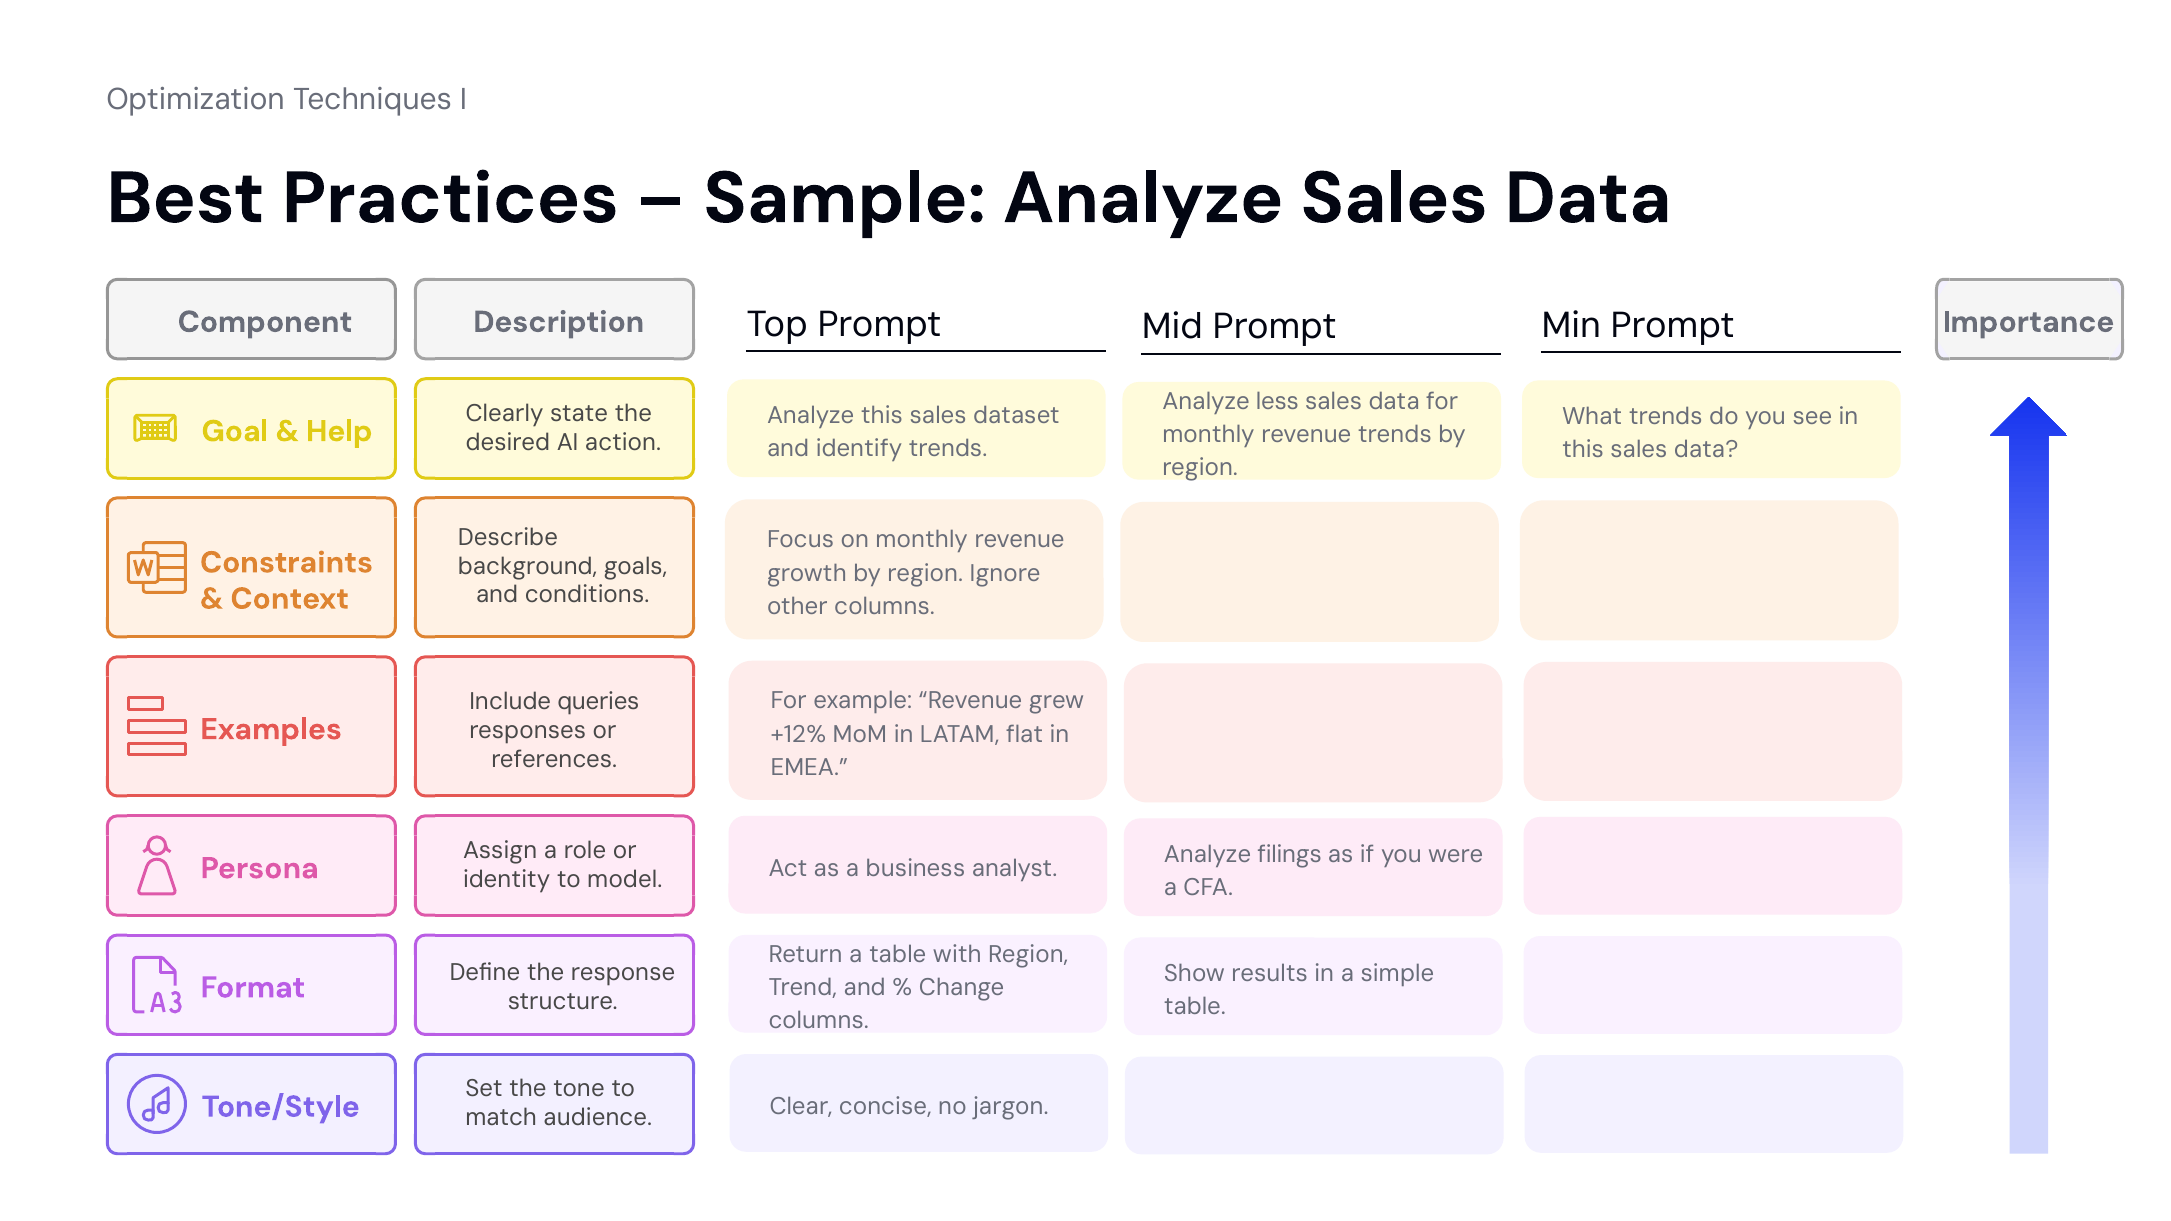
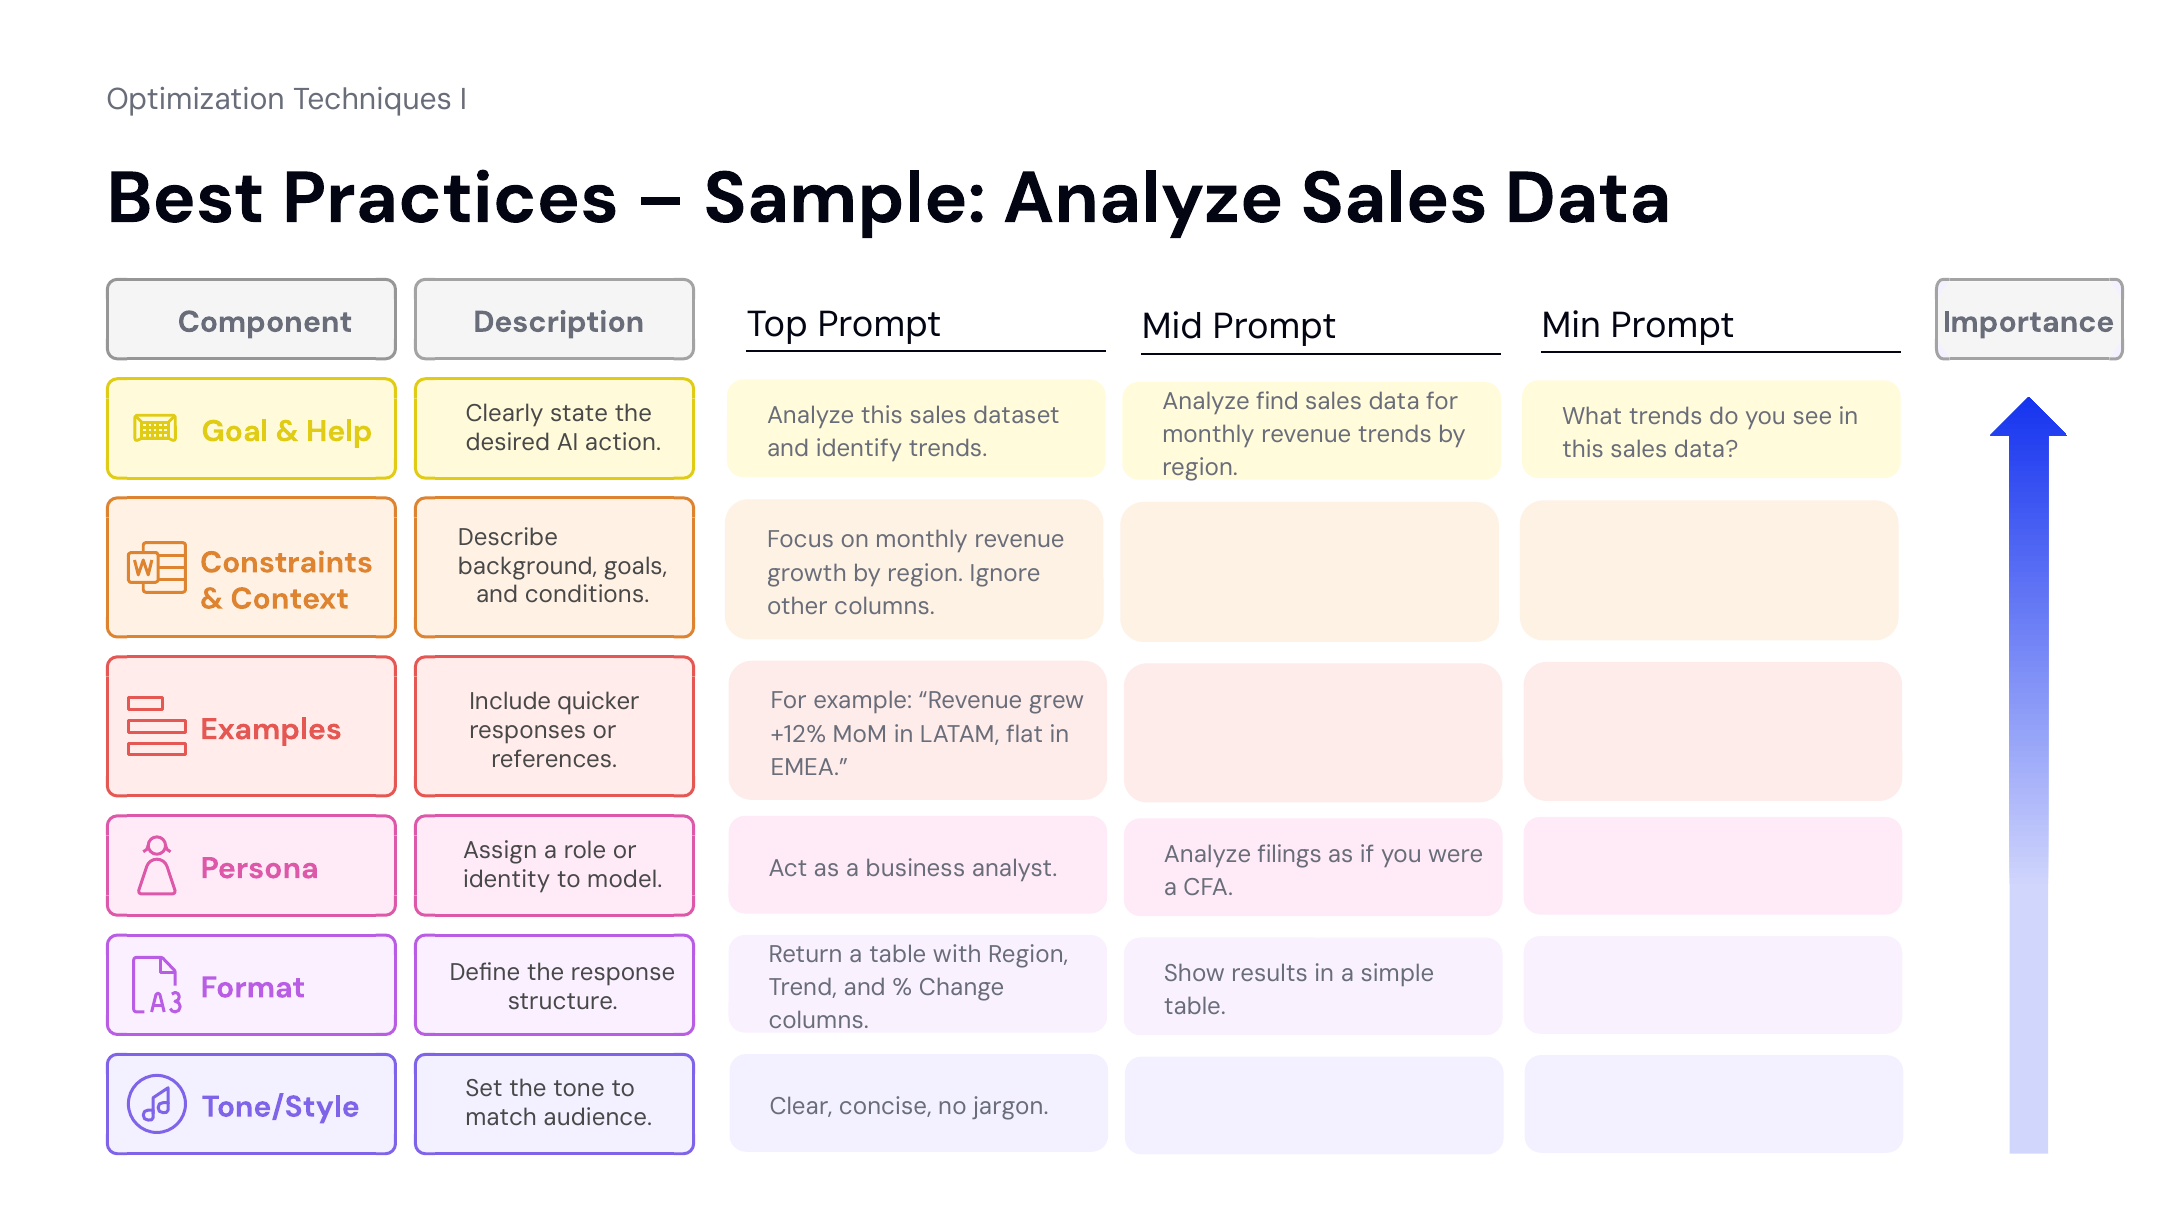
less: less -> find
queries: queries -> quicker
